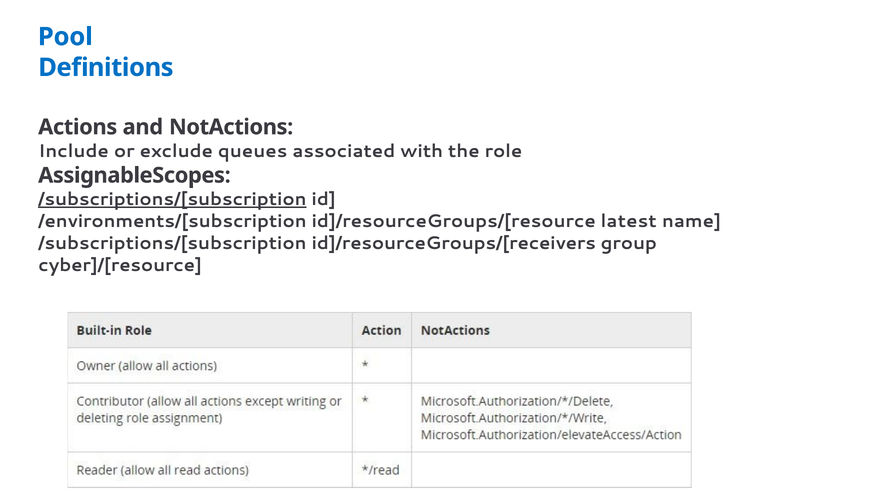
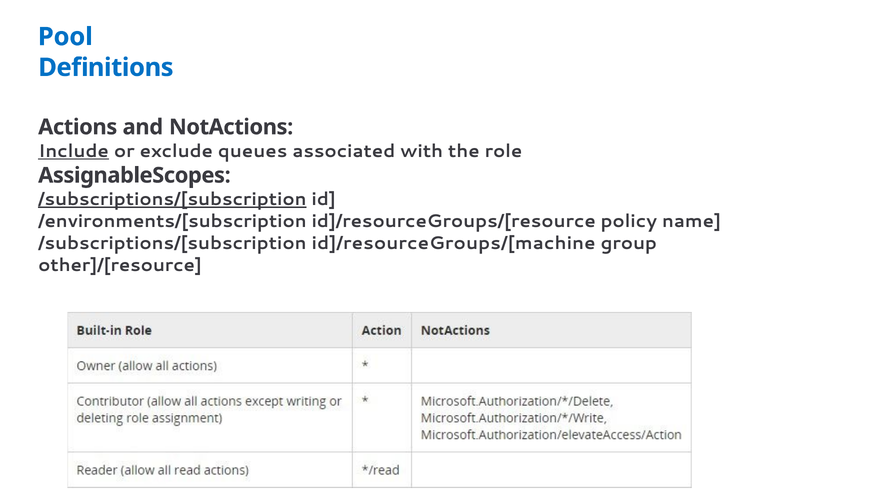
Include underline: none -> present
latest: latest -> policy
id]/resourceGroups/[receivers: id]/resourceGroups/[receivers -> id]/resourceGroups/[machine
cyber]/[resource: cyber]/[resource -> other]/[resource
